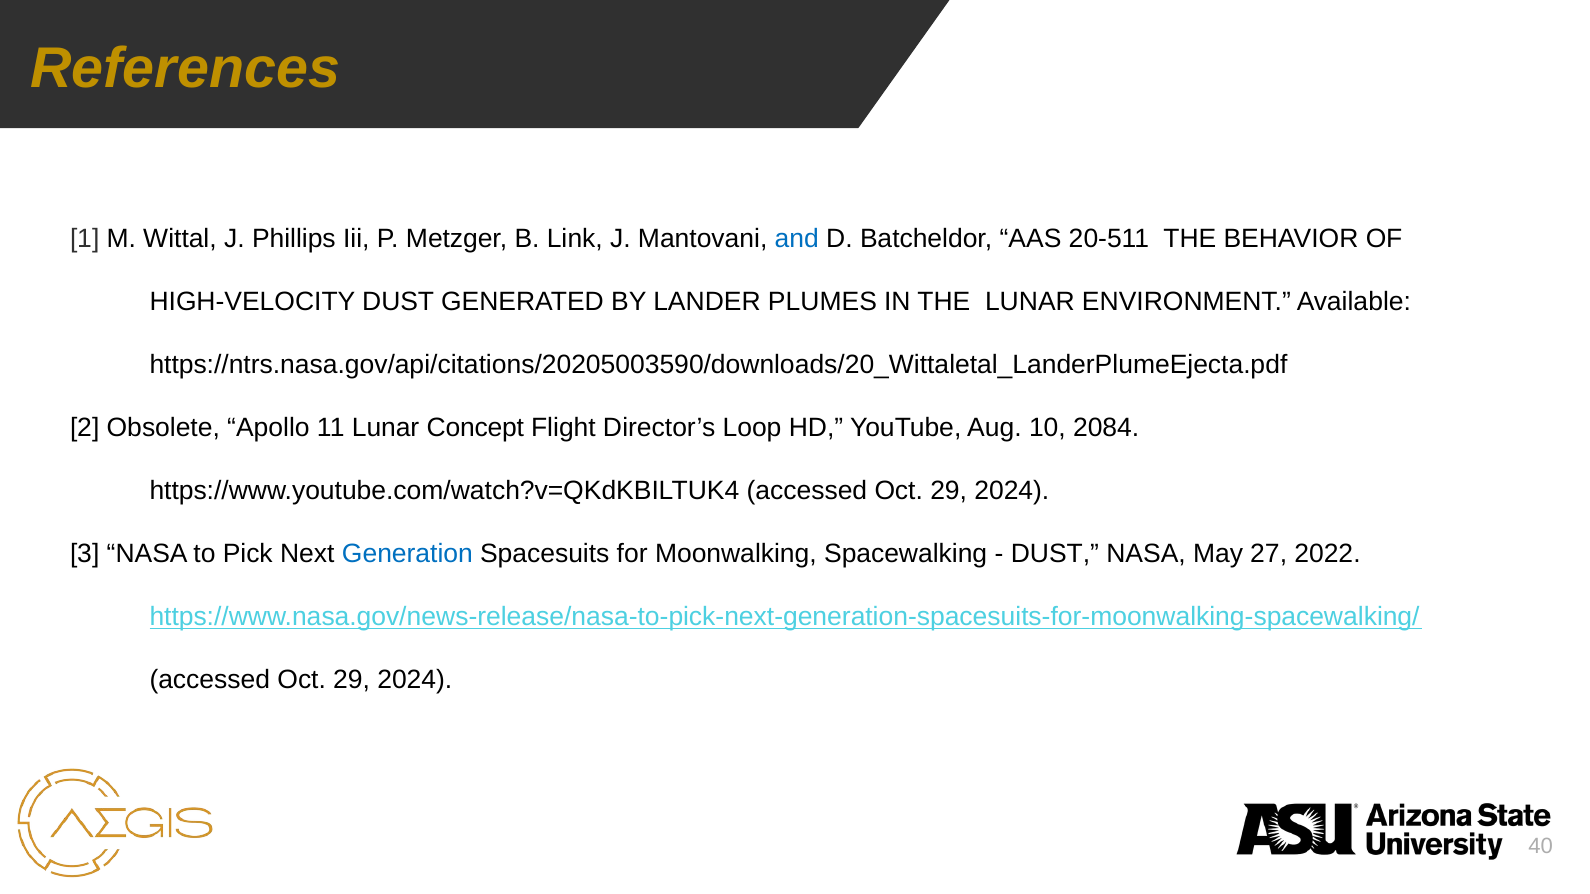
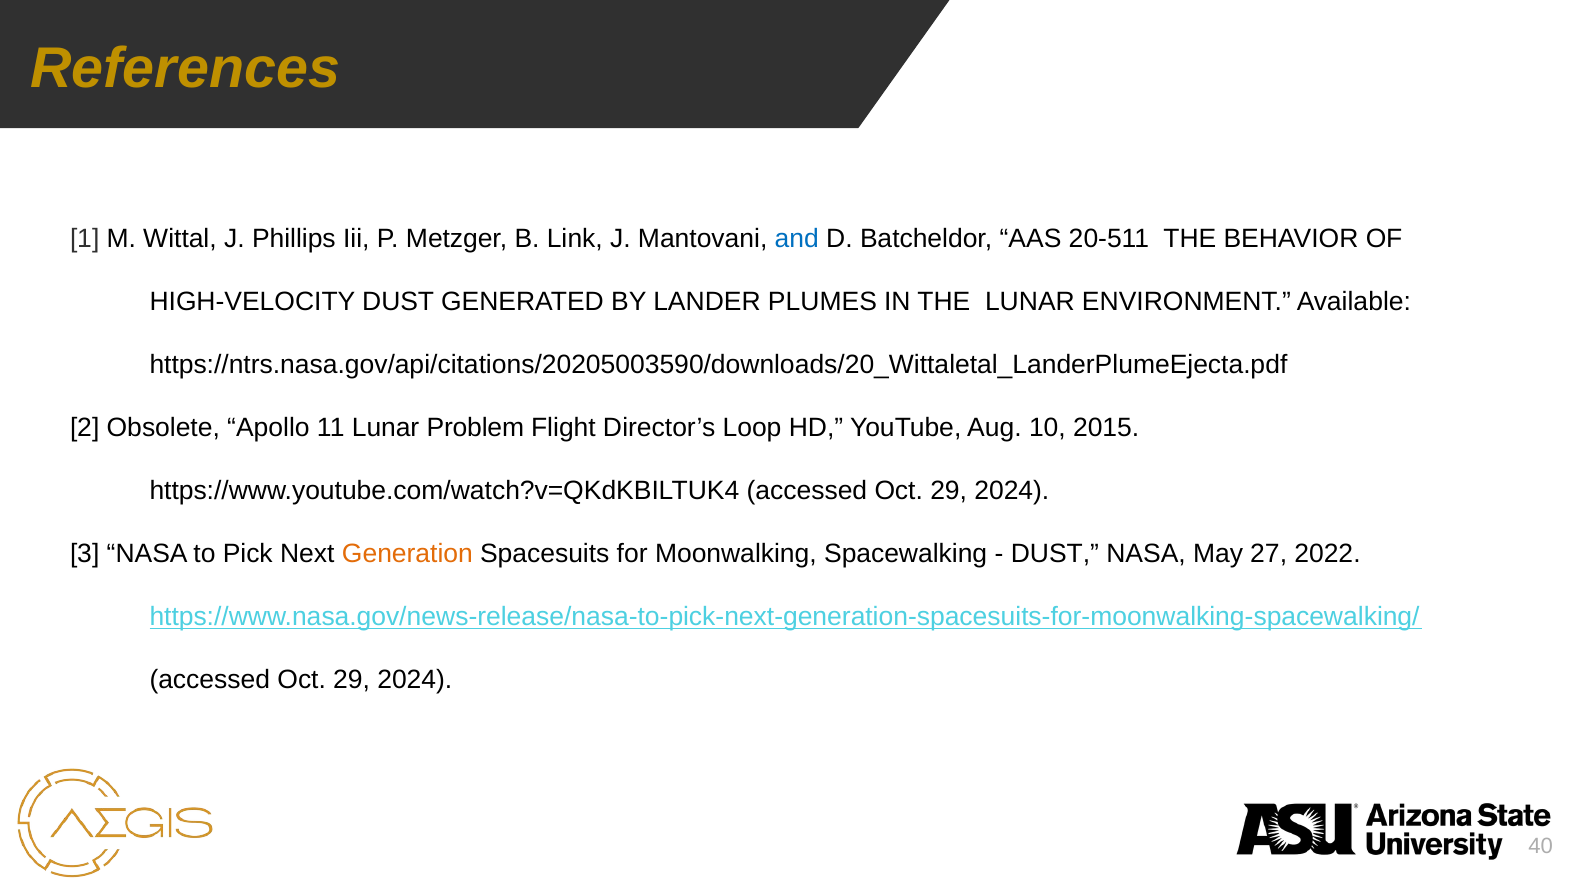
Concept: Concept -> Problem
2084: 2084 -> 2015
Generation colour: blue -> orange
